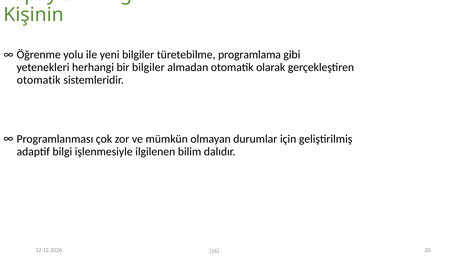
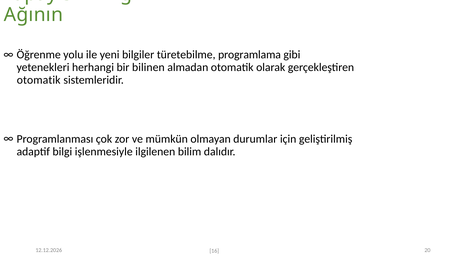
Kişinin at (34, 15): Kişinin -> Ağının
bir bilgiler: bilgiler -> bilinen
